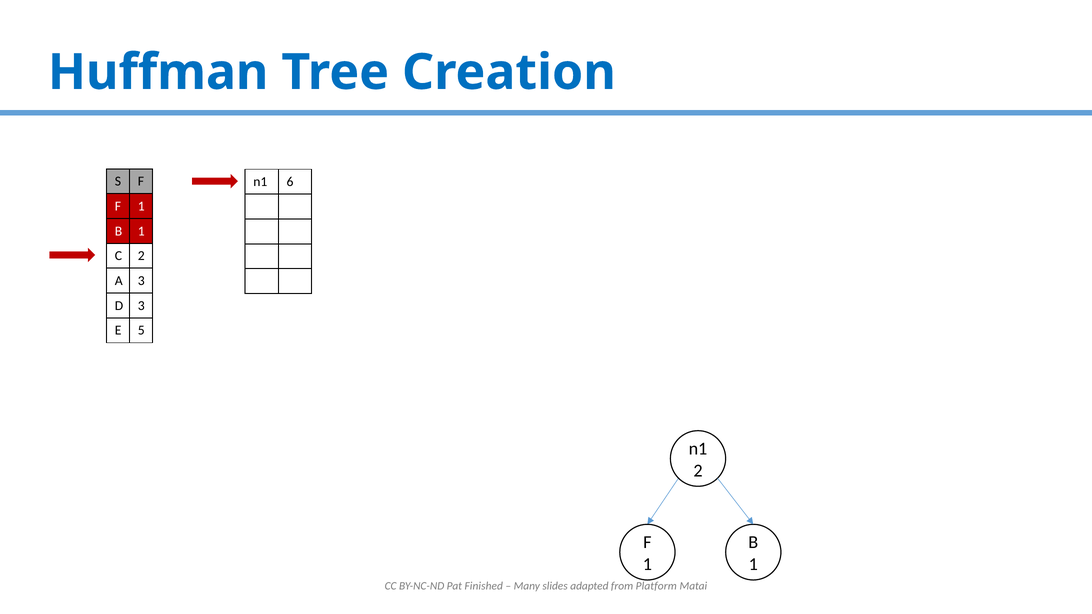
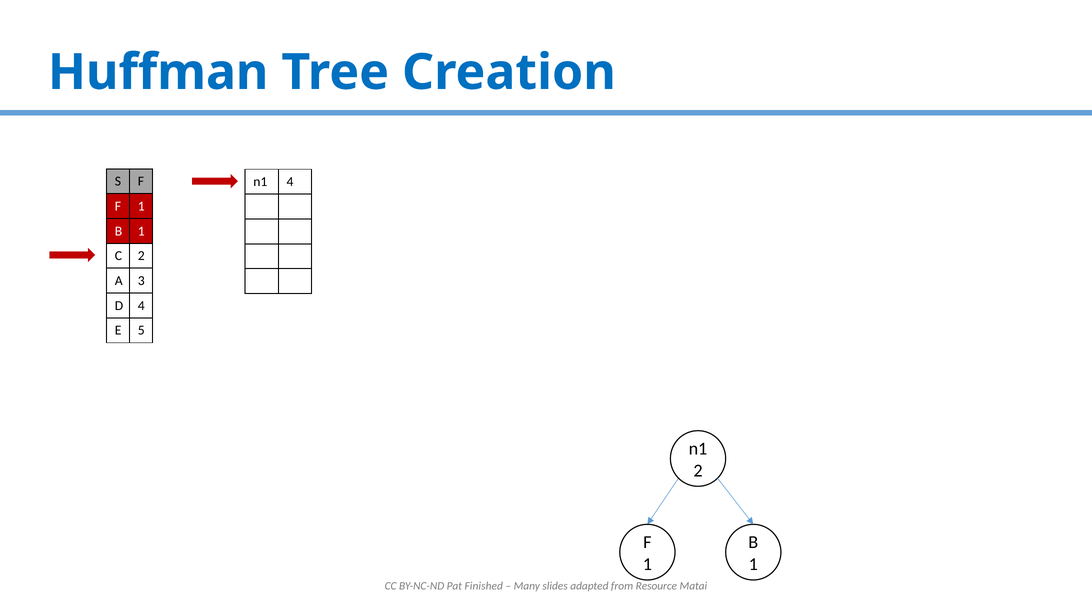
n1 6: 6 -> 4
D 3: 3 -> 4
Platform: Platform -> Resource
